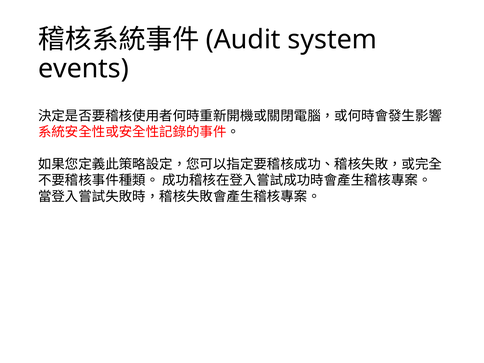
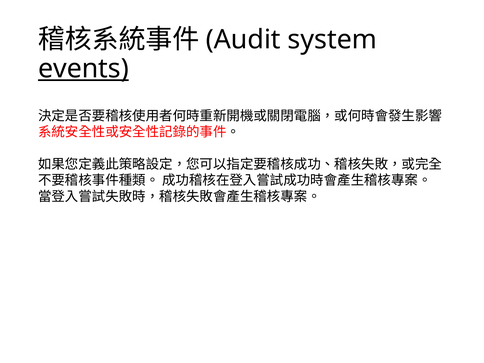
events underline: none -> present
